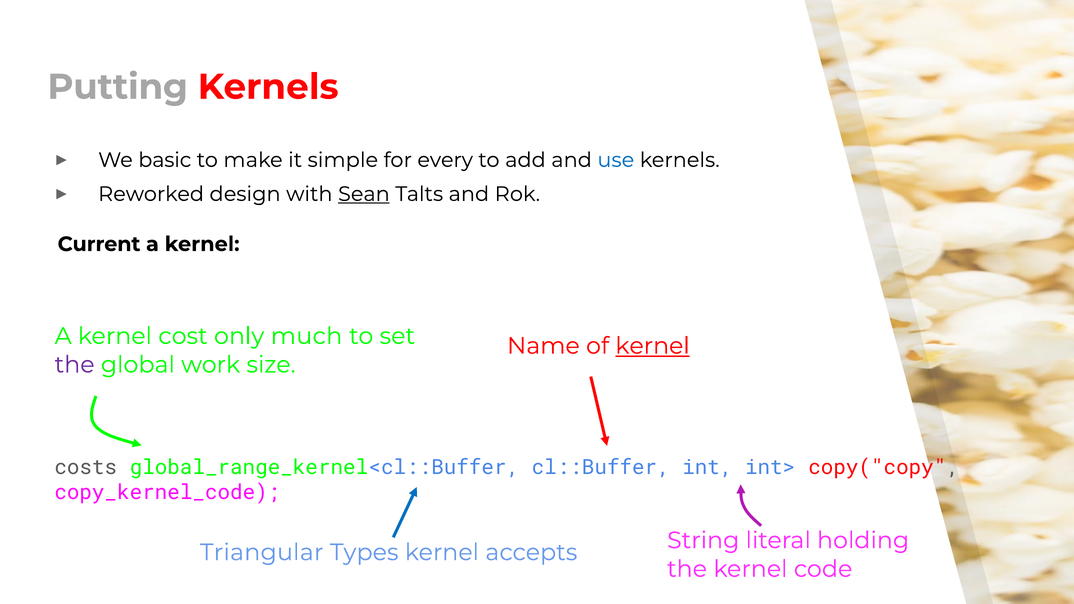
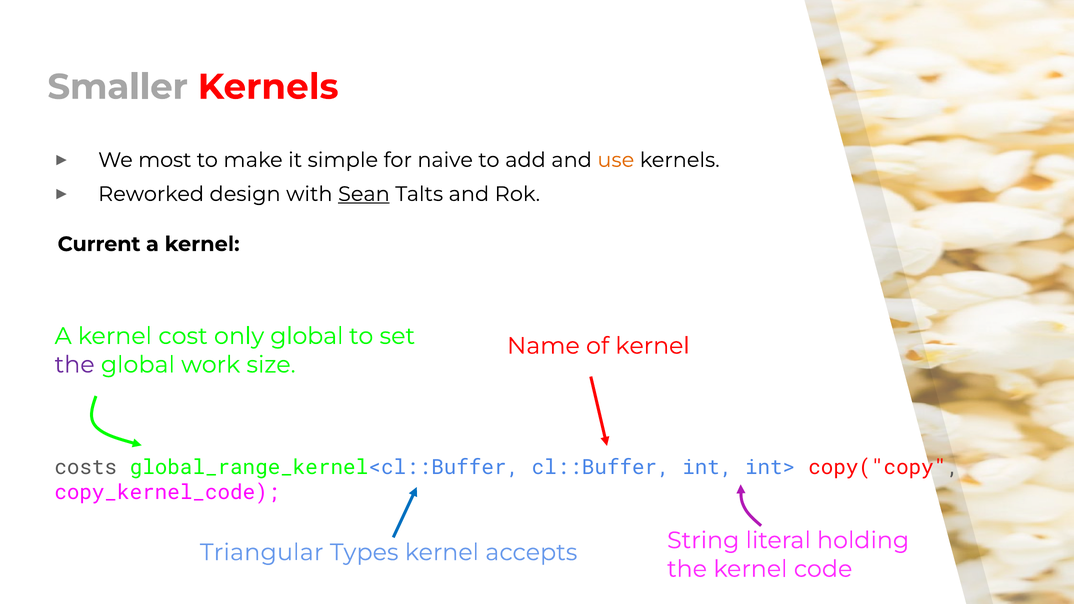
Putting: Putting -> Smaller
basic: basic -> most
every: every -> naive
use colour: blue -> orange
only much: much -> global
kernel at (652, 346) underline: present -> none
